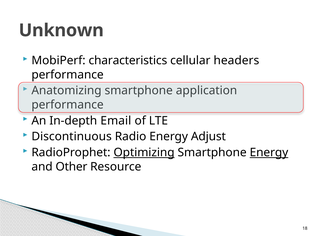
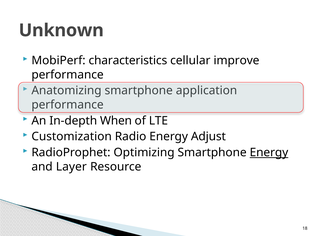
headers: headers -> improve
Email: Email -> When
Discontinuous: Discontinuous -> Customization
Optimizing underline: present -> none
Other: Other -> Layer
